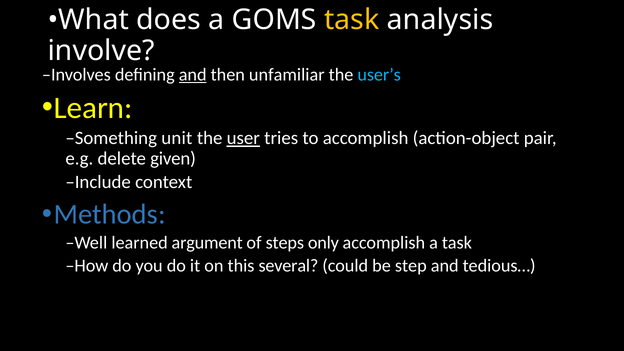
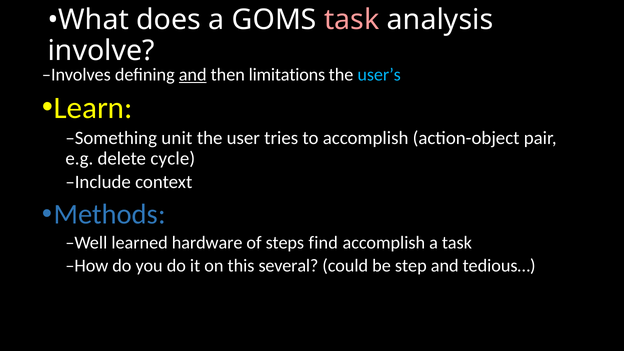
task at (352, 20) colour: yellow -> pink
unfamiliar: unfamiliar -> limitations
user underline: present -> none
given: given -> cycle
argument: argument -> hardware
only: only -> find
